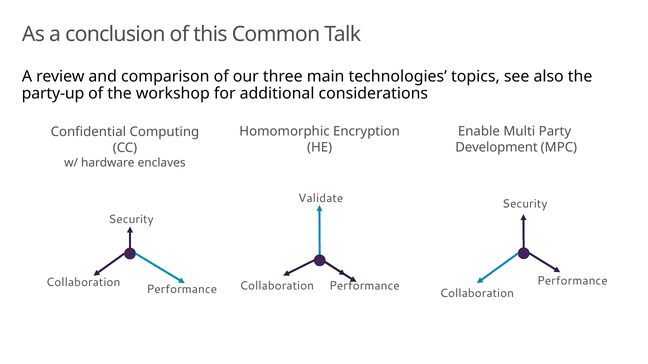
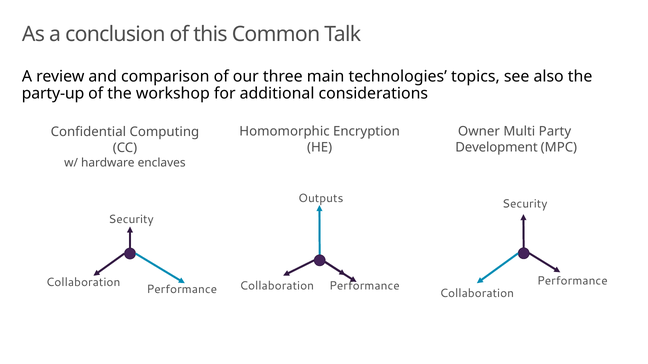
Enable: Enable -> Owner
Validate: Validate -> Outputs
